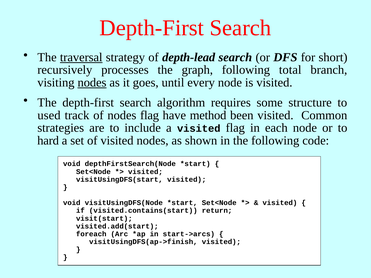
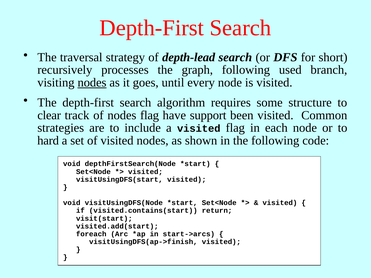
traversal underline: present -> none
total: total -> used
used: used -> clear
method: method -> support
